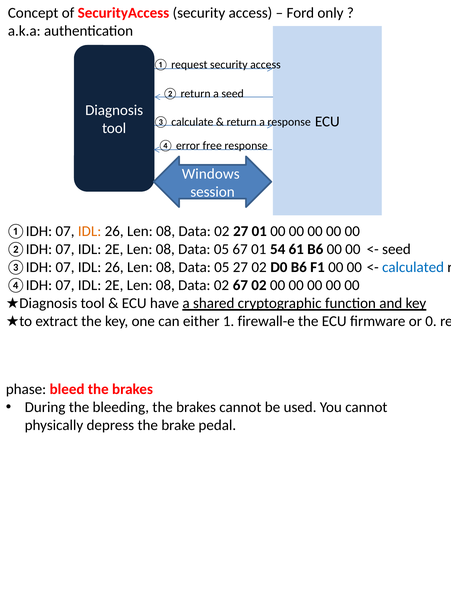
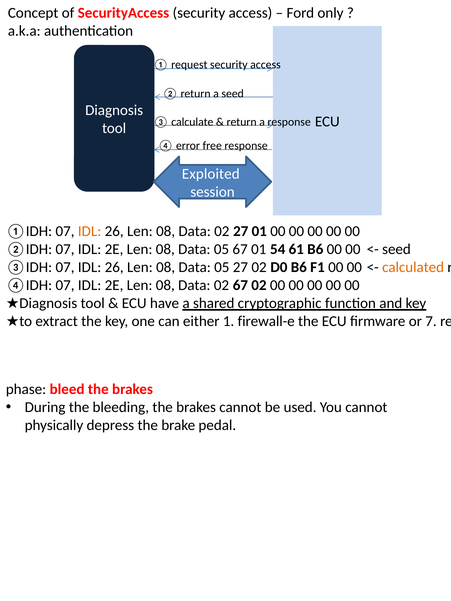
Windows: Windows -> Exploited
calculated colour: blue -> orange
0: 0 -> 7
